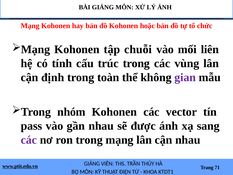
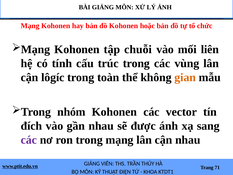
định: định -> lôgíc
gian colour: purple -> orange
pass: pass -> đích
